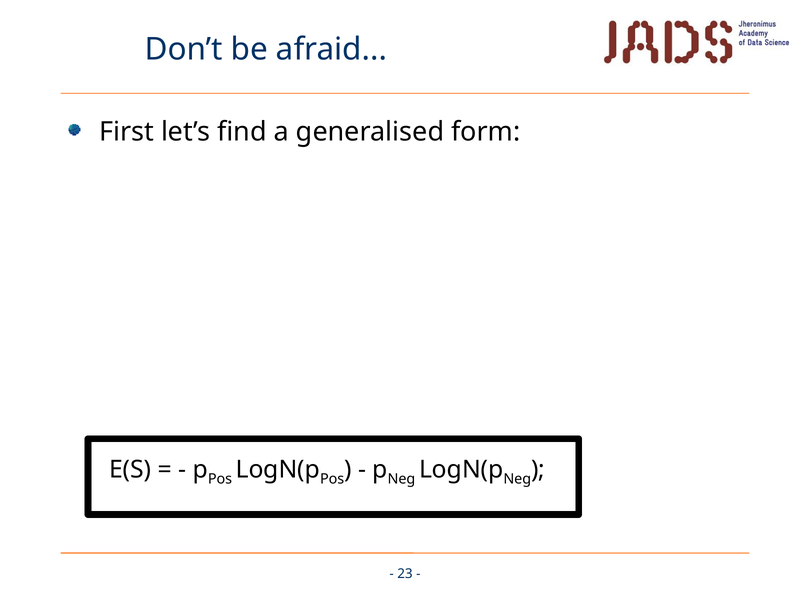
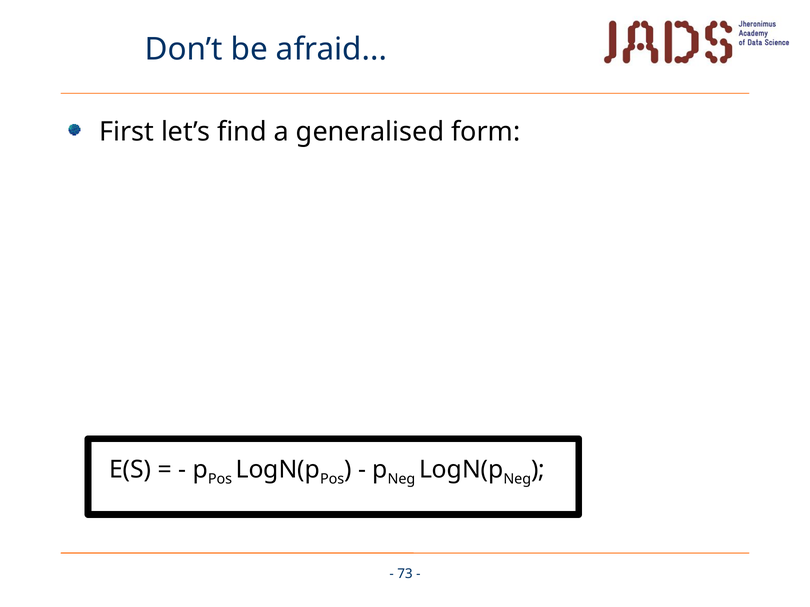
23: 23 -> 73
